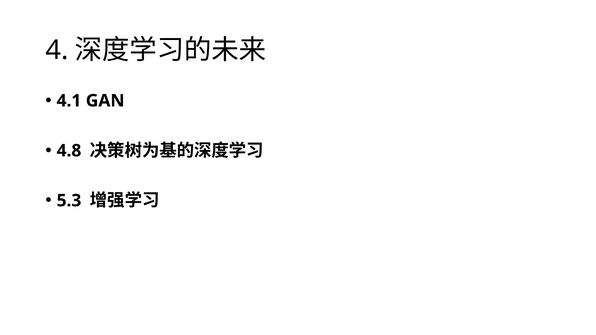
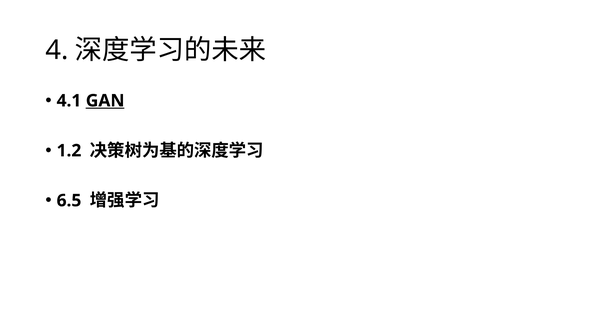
GAN underline: none -> present
4.8: 4.8 -> 1.2
5.3: 5.3 -> 6.5
